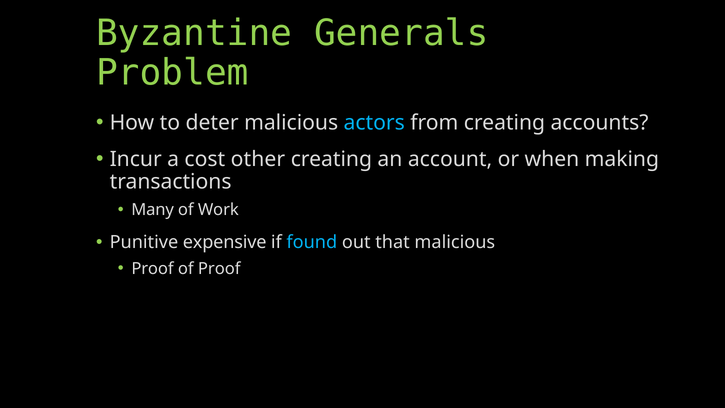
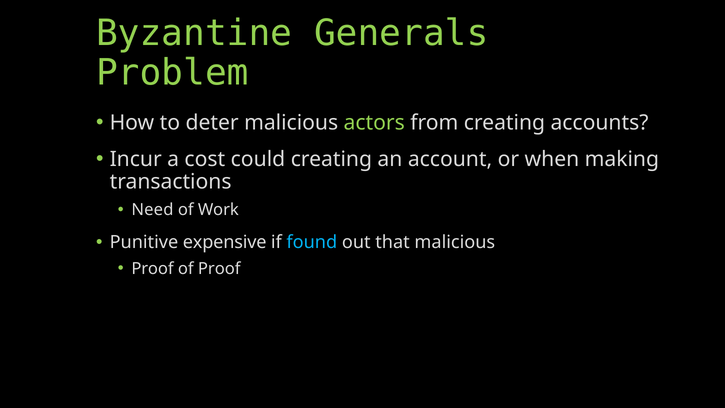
actors colour: light blue -> light green
other: other -> could
Many: Many -> Need
